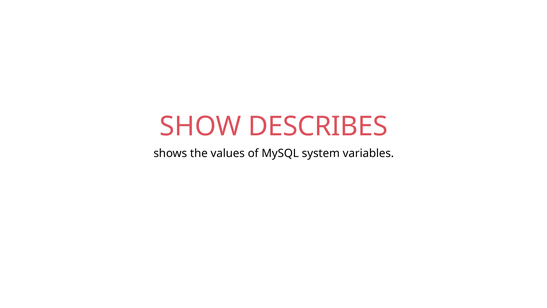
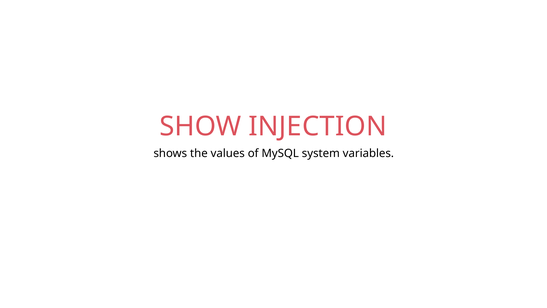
DESCRIBES: DESCRIBES -> INJECTION
